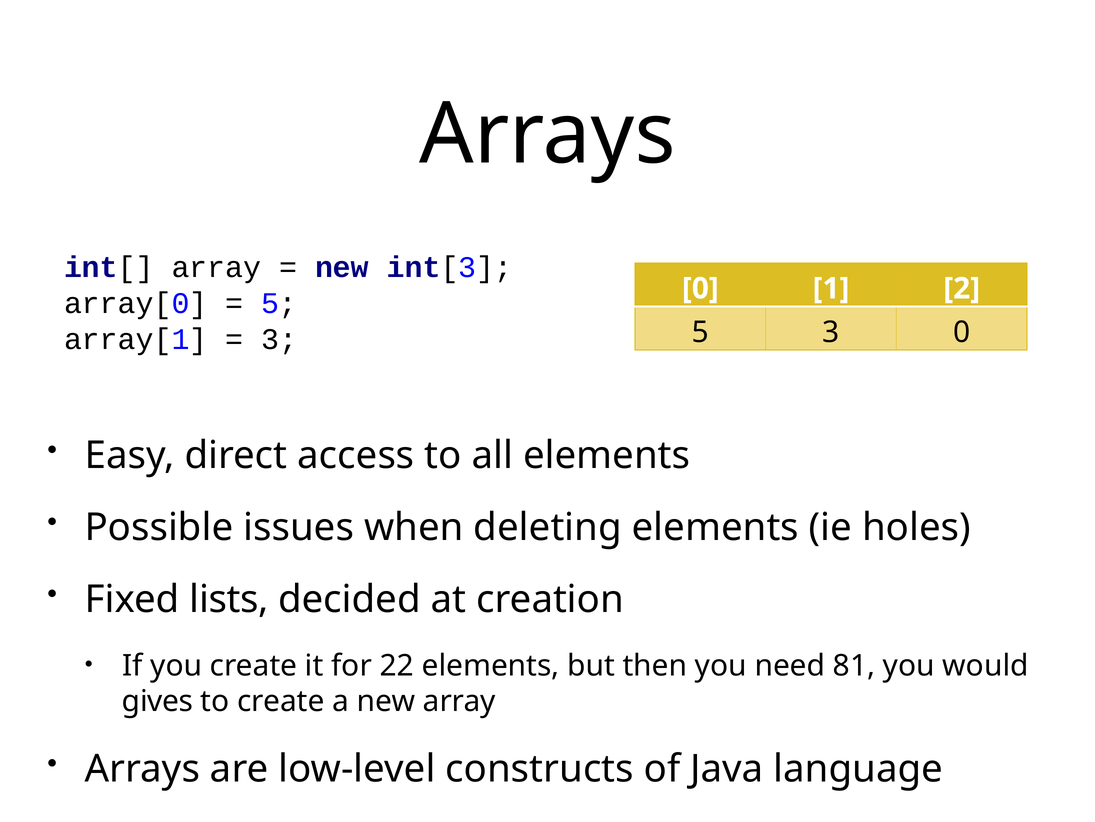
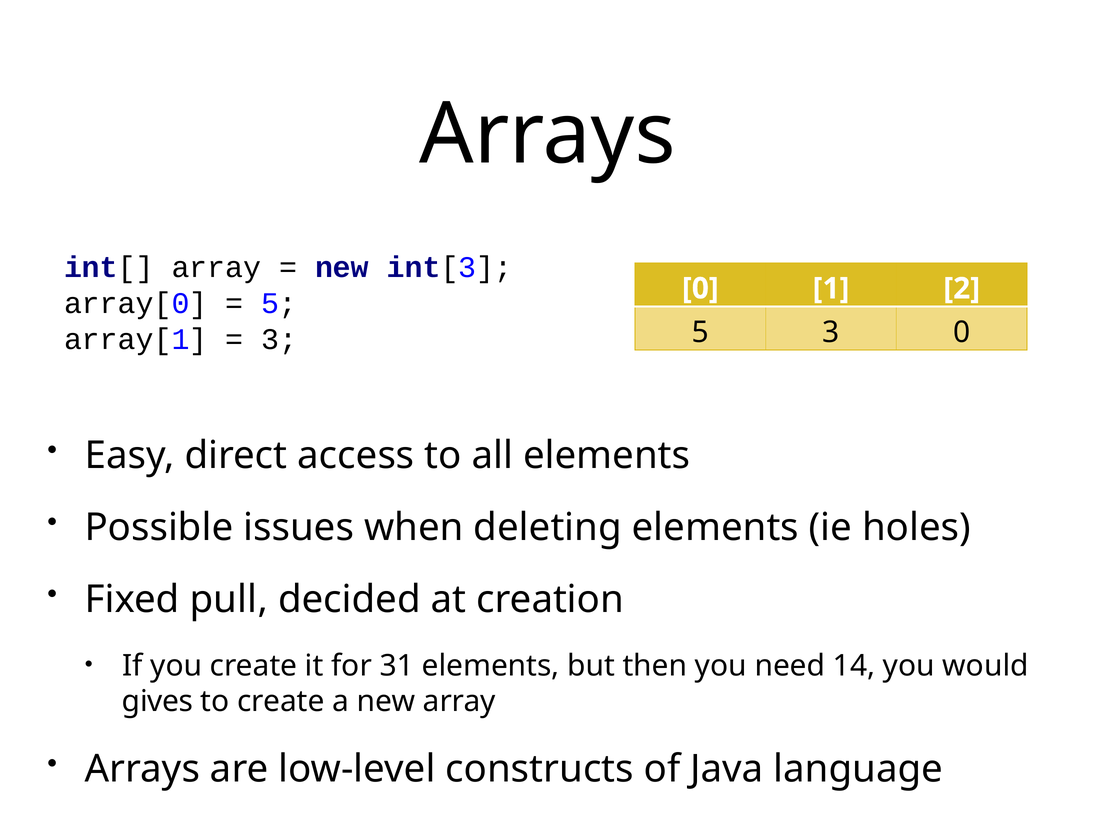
lists: lists -> pull
22: 22 -> 31
81: 81 -> 14
